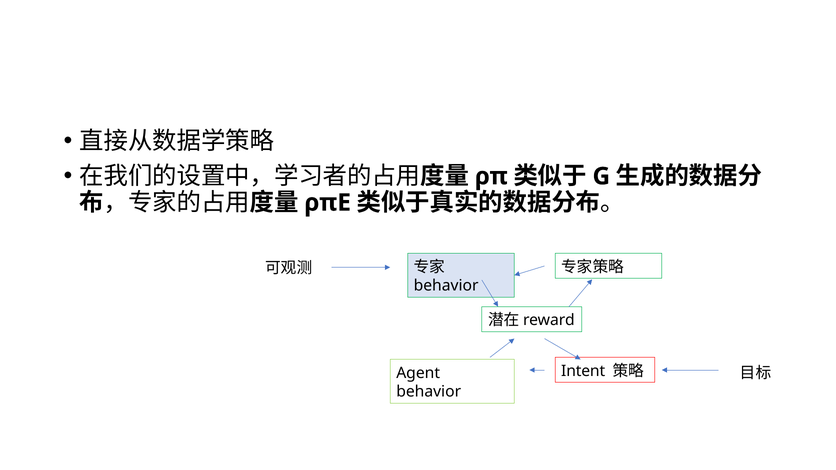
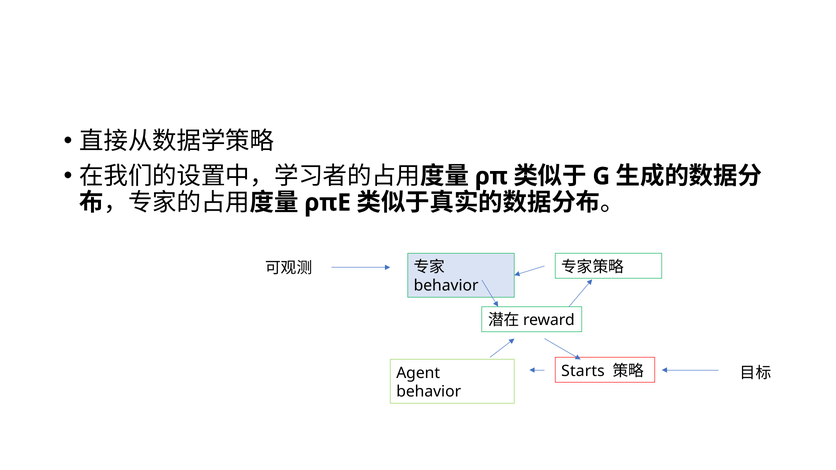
Intent: Intent -> Starts
